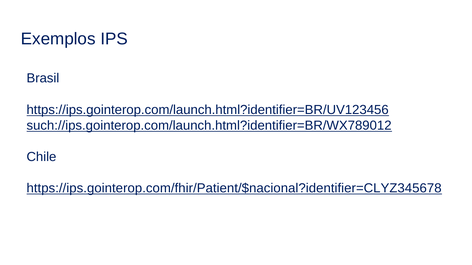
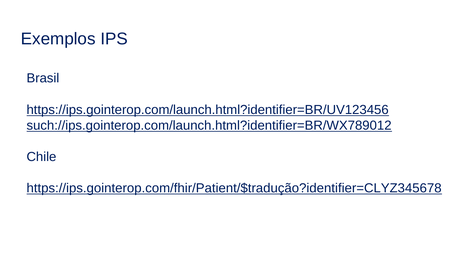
https://ips.gointerop.com/fhir/Patient/$nacional?identifier=CLYZ345678: https://ips.gointerop.com/fhir/Patient/$nacional?identifier=CLYZ345678 -> https://ips.gointerop.com/fhir/Patient/$tradução?identifier=CLYZ345678
